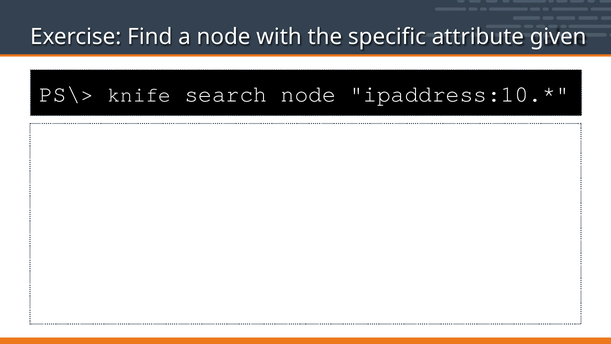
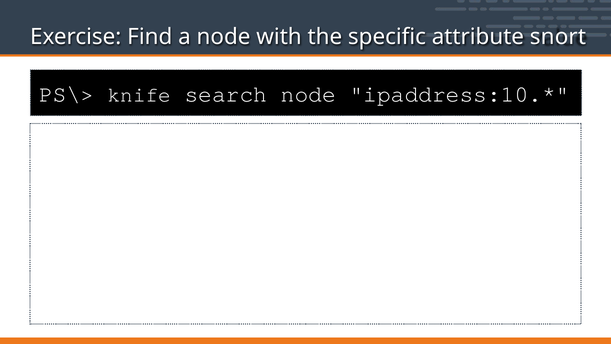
given: given -> snort
